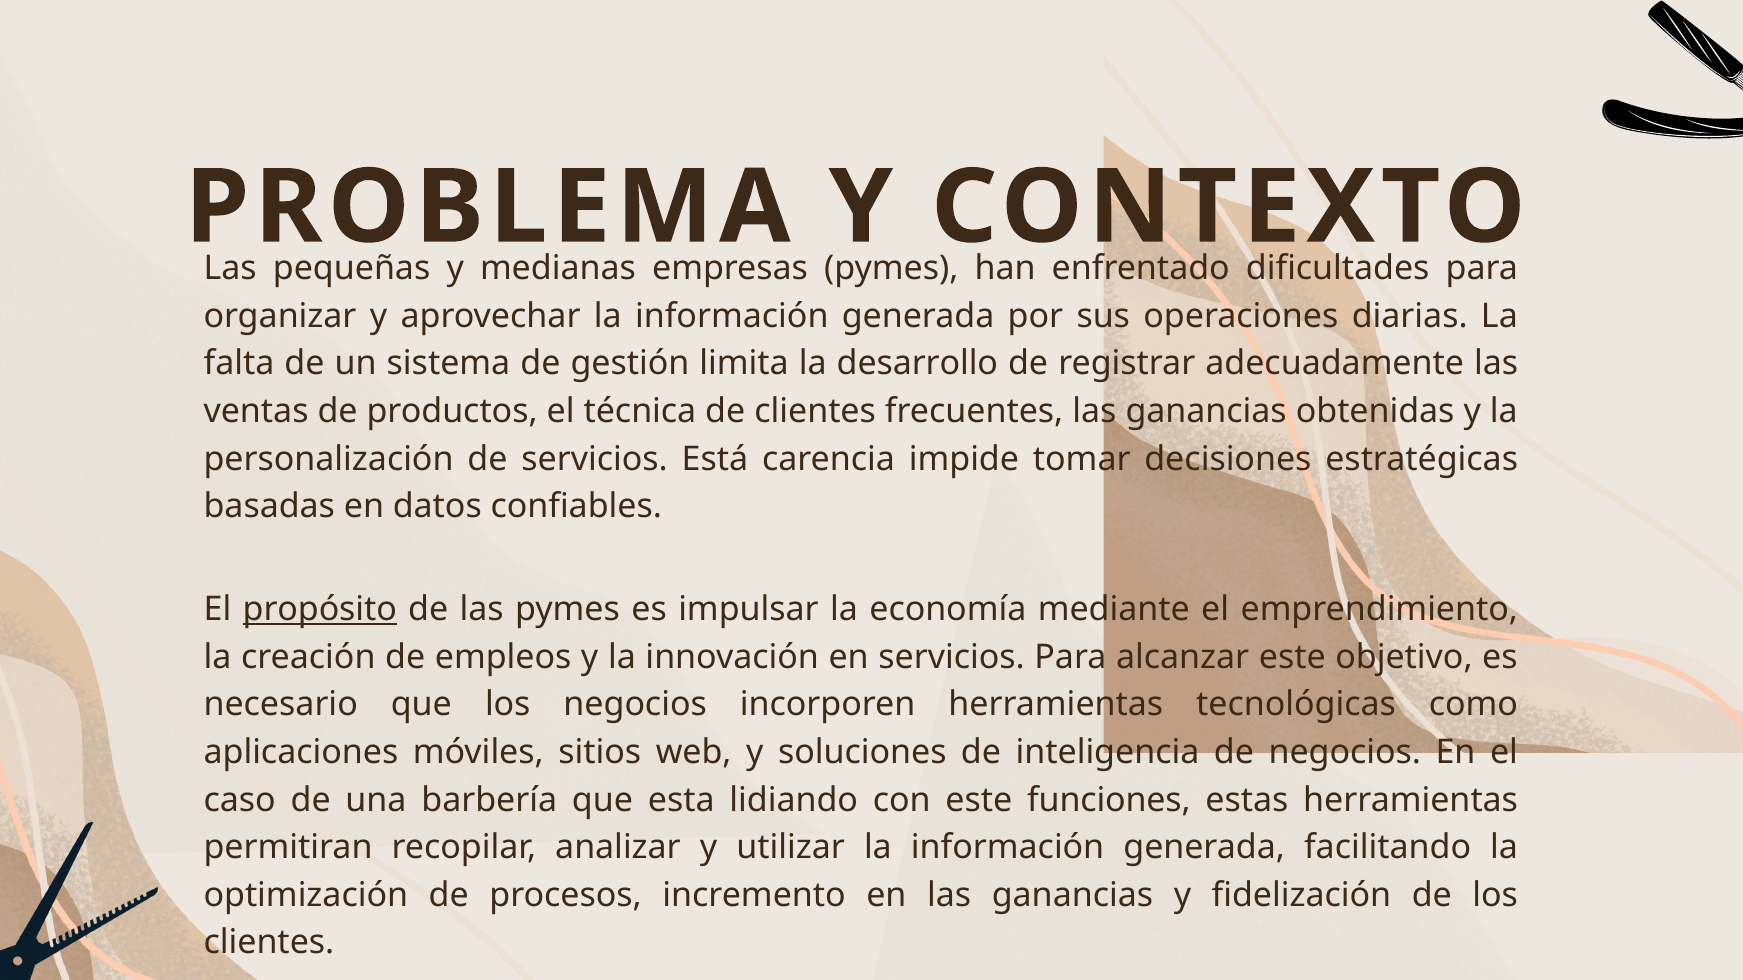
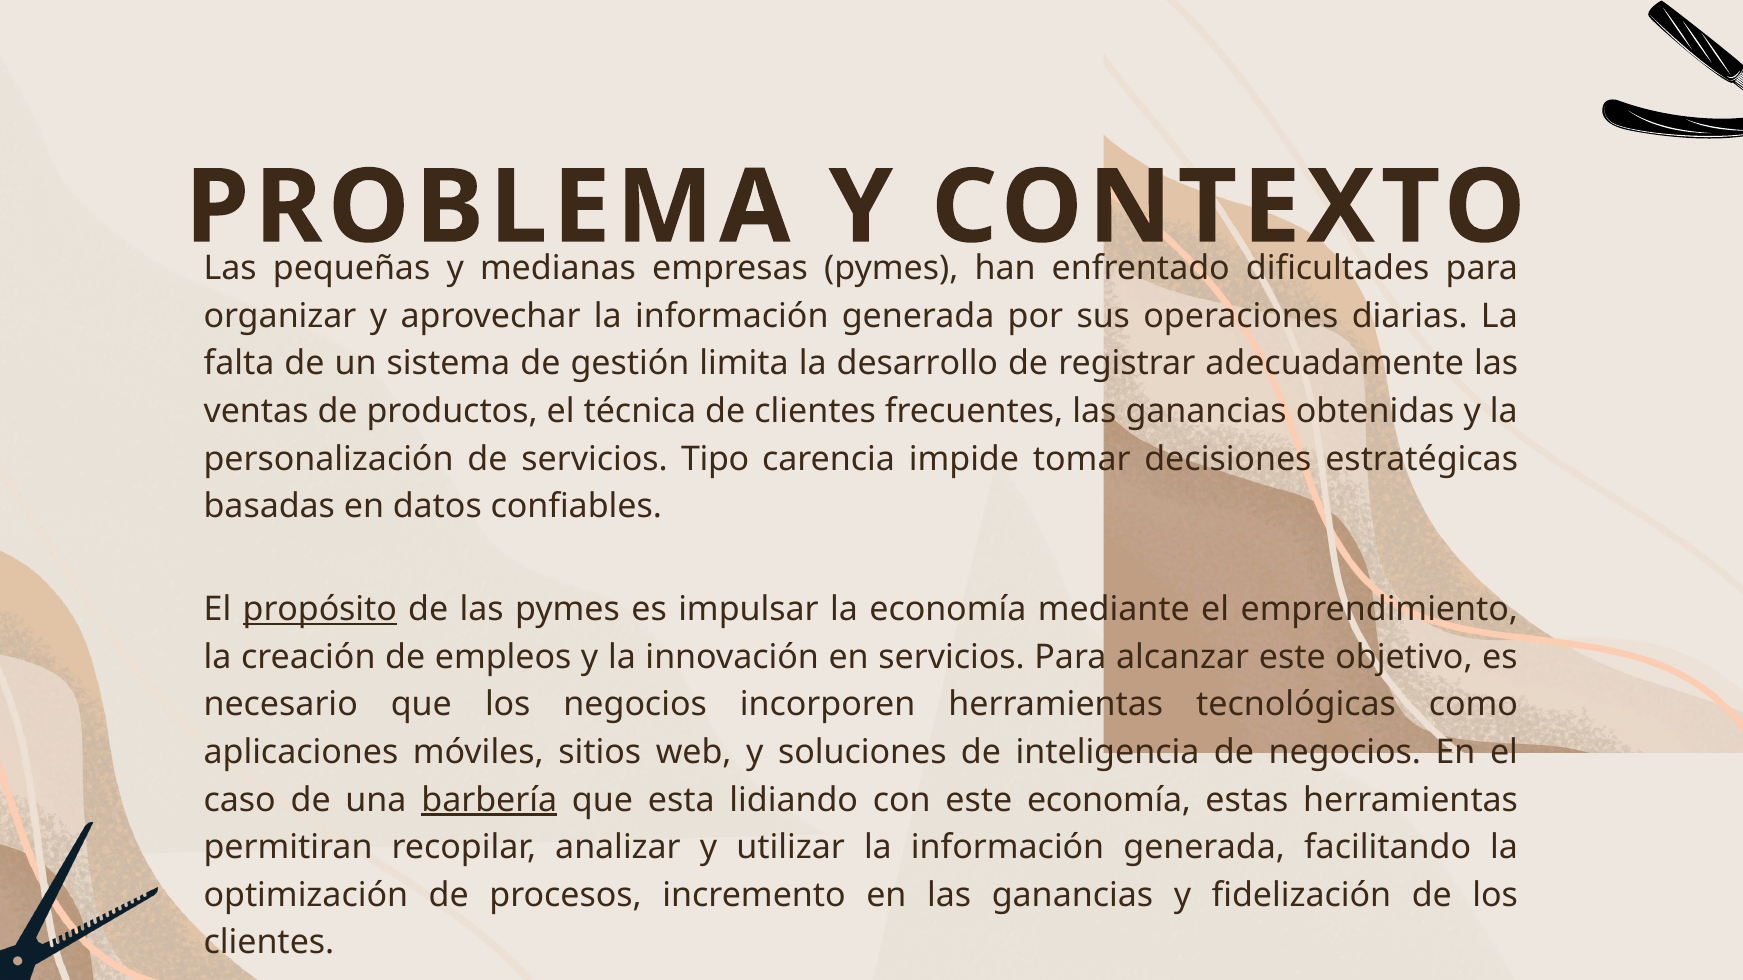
Está: Está -> Tipo
barbería underline: none -> present
este funciones: funciones -> economía
